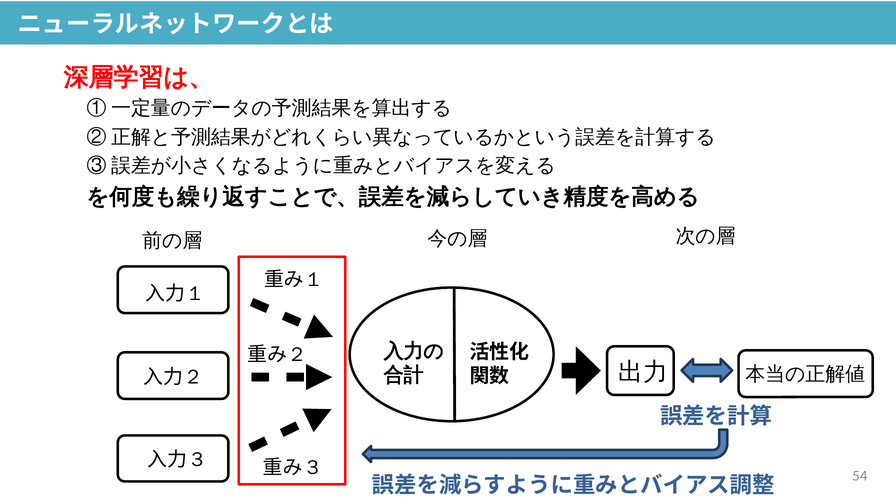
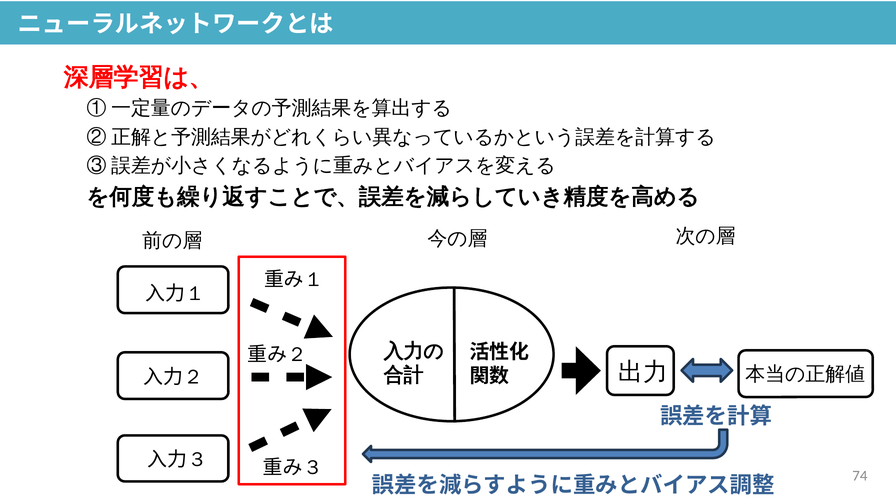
54: 54 -> 74
